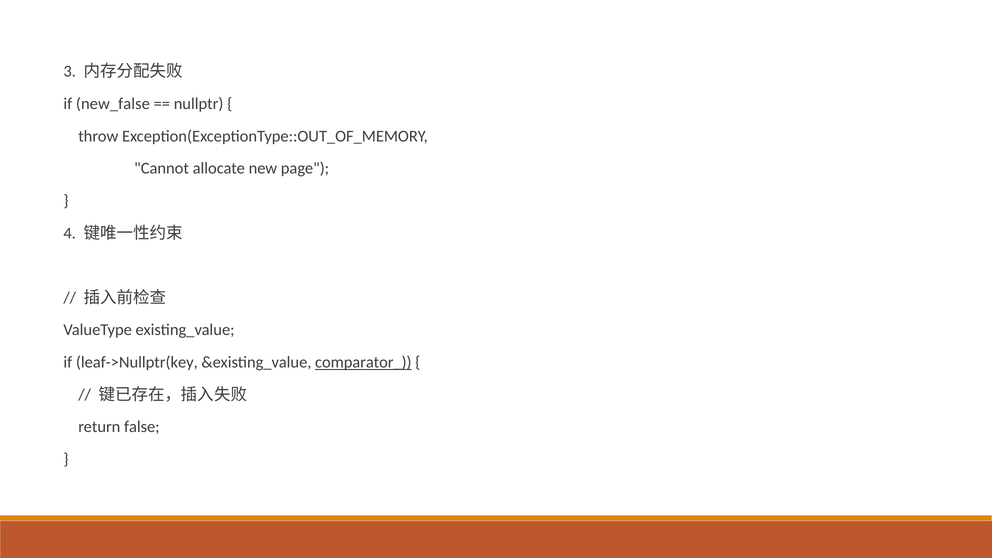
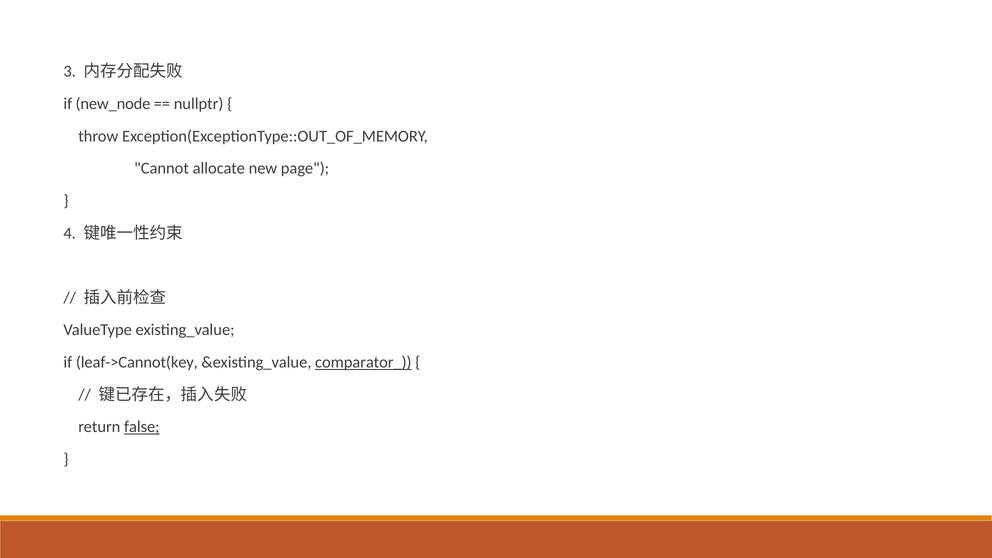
new_false: new_false -> new_node
leaf->Nullptr(key: leaf->Nullptr(key -> leaf->Cannot(key
false underline: none -> present
